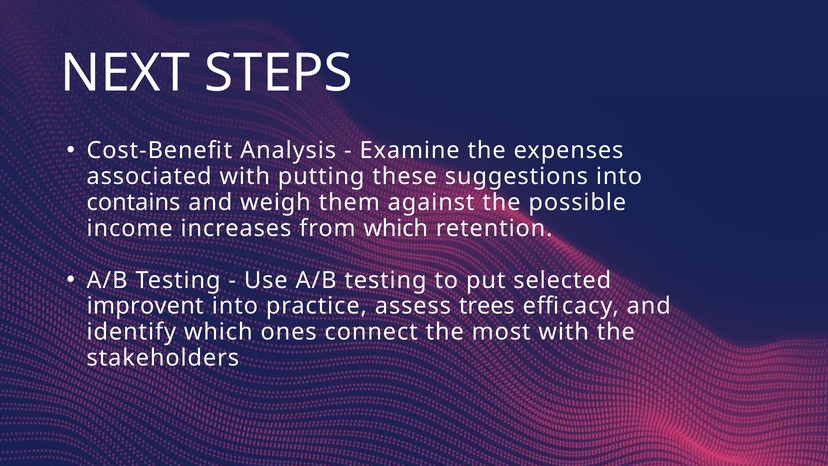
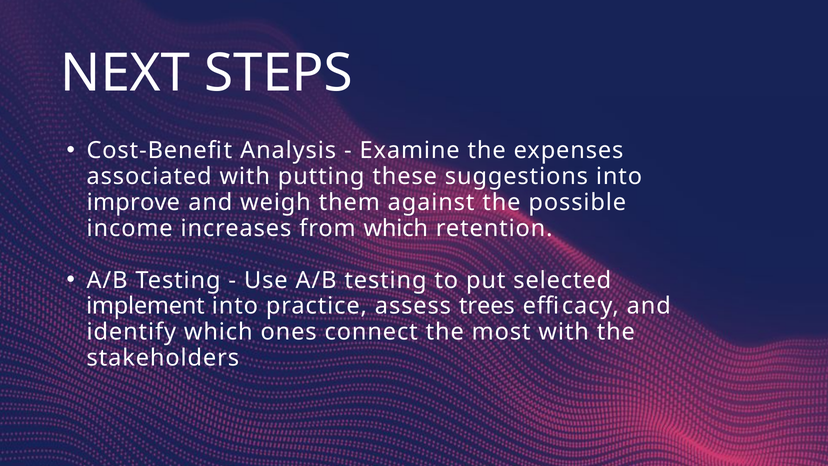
contains: contains -> improve
improvent: improvent -> implement
